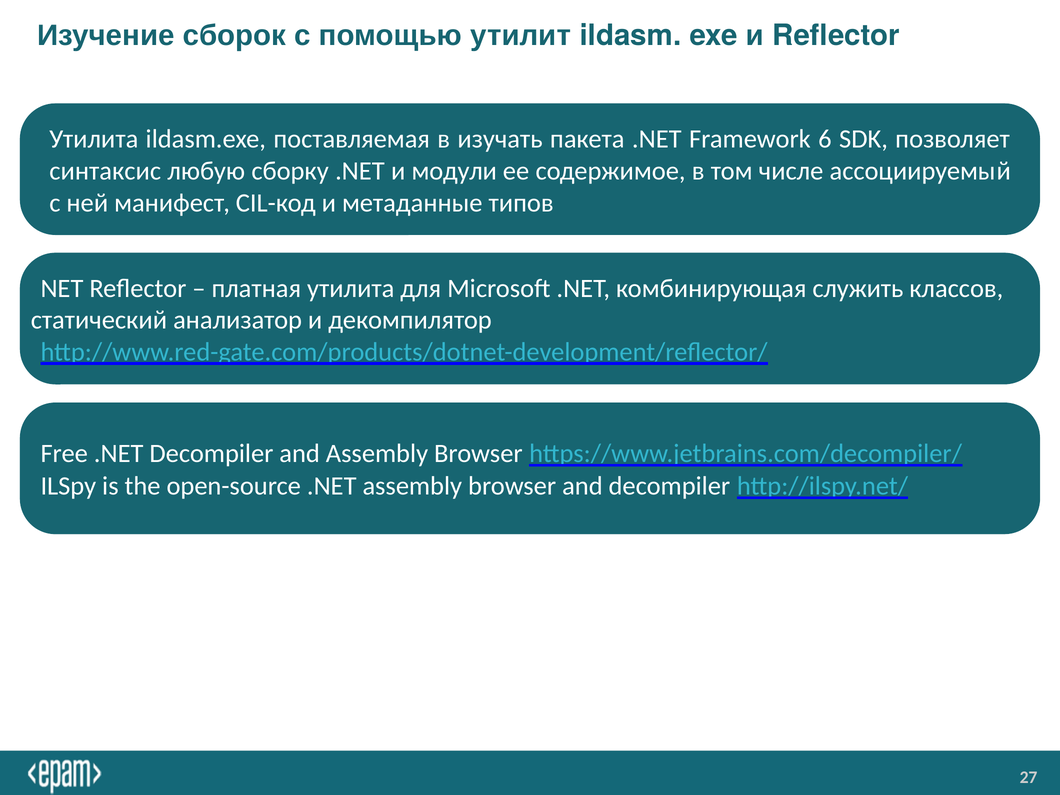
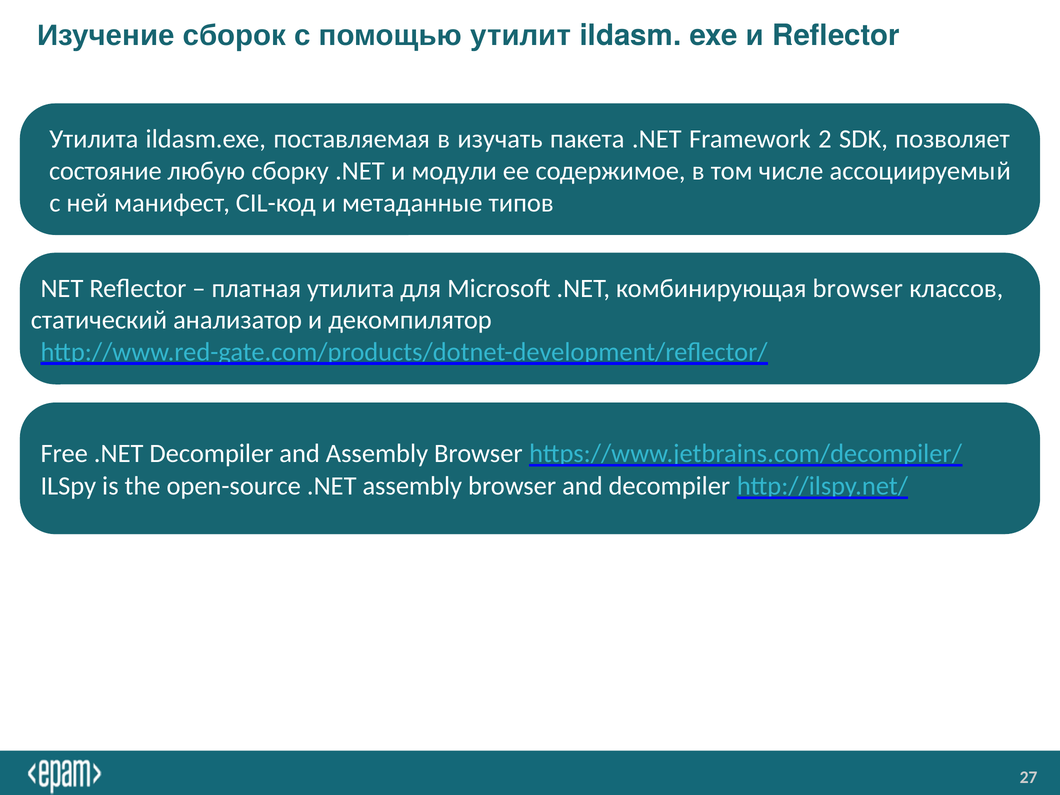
6: 6 -> 2
синтаксис: синтаксис -> состояние
комбинирующая служить: служить -> browser
